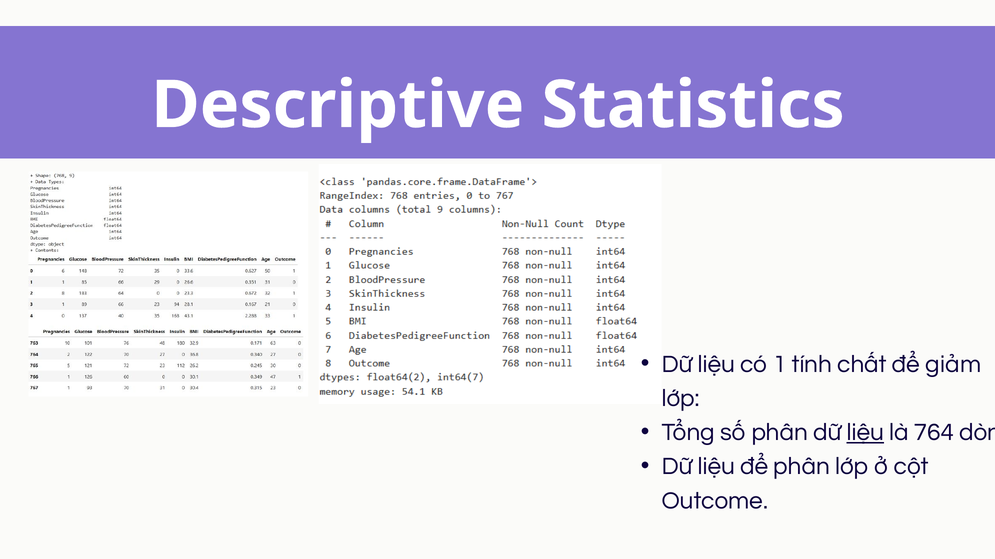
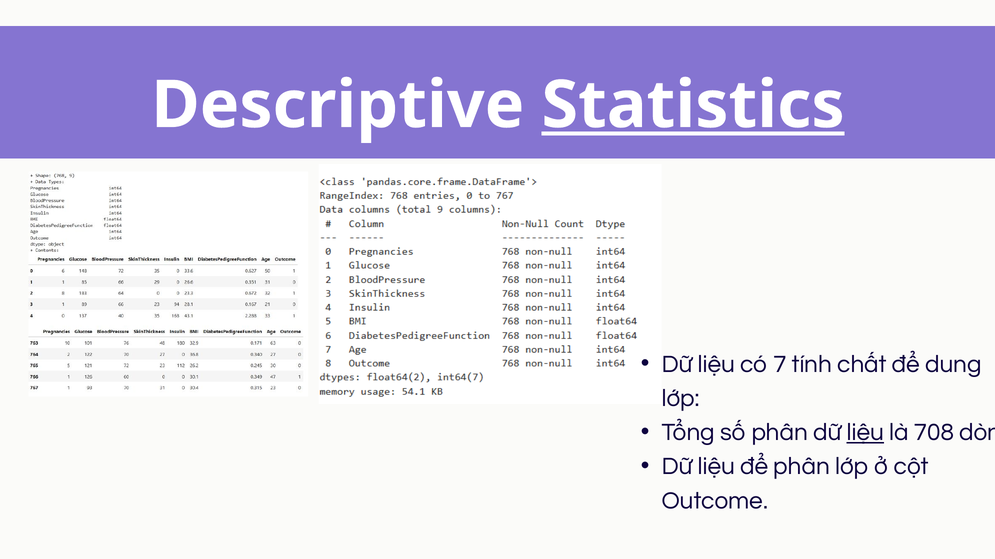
Statistics underline: none -> present
1: 1 -> 7
giảm: giảm -> dung
764: 764 -> 708
